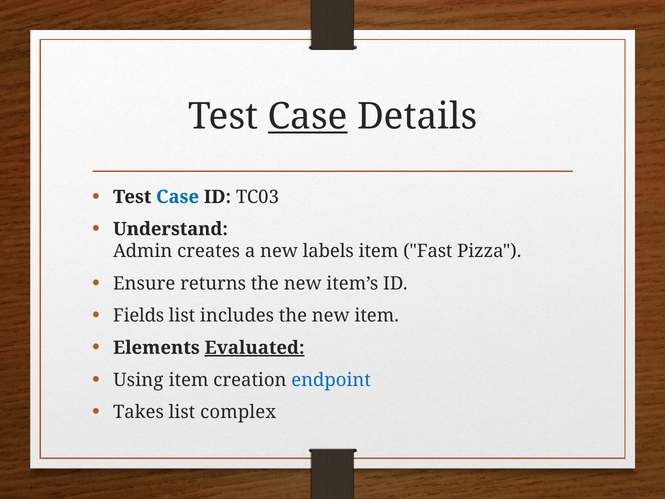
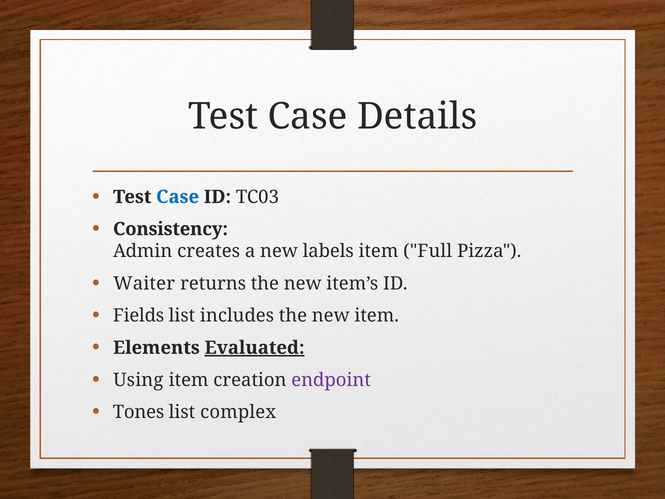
Case at (308, 117) underline: present -> none
Understand: Understand -> Consistency
Fast: Fast -> Full
Ensure: Ensure -> Waiter
endpoint colour: blue -> purple
Takes: Takes -> Tones
